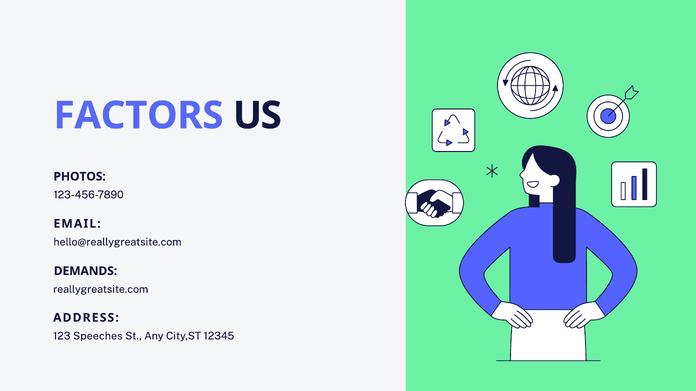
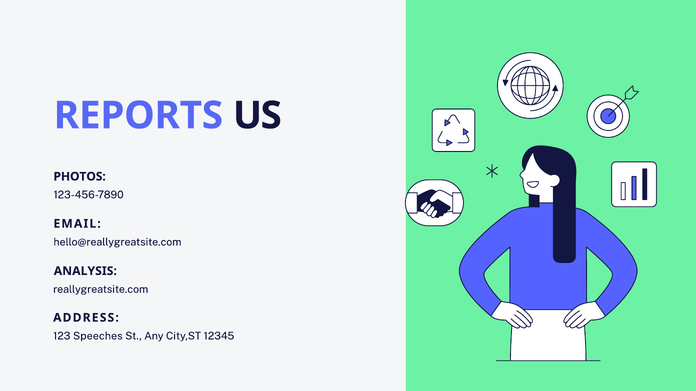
FACTORS: FACTORS -> REPORTS
DEMANDS: DEMANDS -> ANALYSIS
